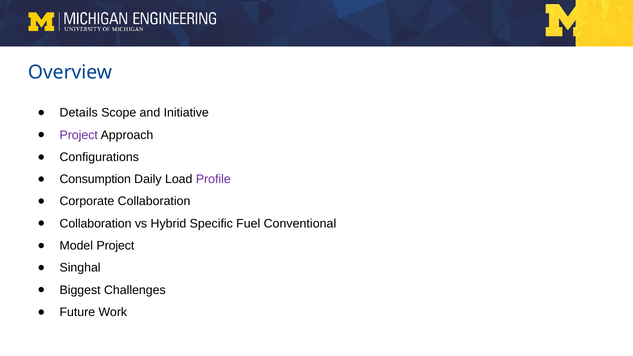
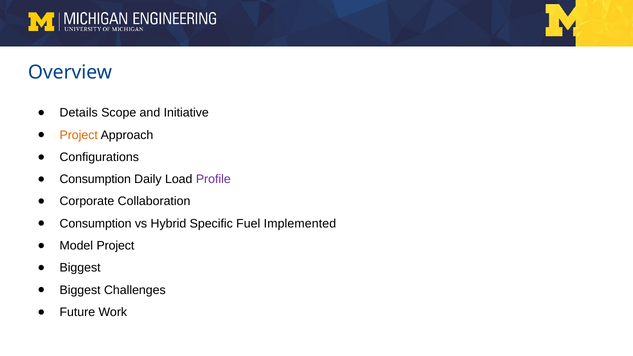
Project at (79, 135) colour: purple -> orange
Collaboration at (96, 224): Collaboration -> Consumption
Conventional: Conventional -> Implemented
Singhal at (80, 268): Singhal -> Biggest
